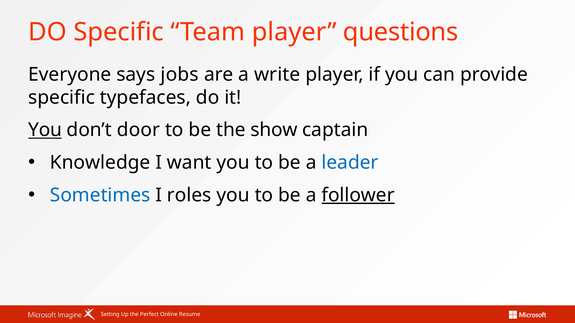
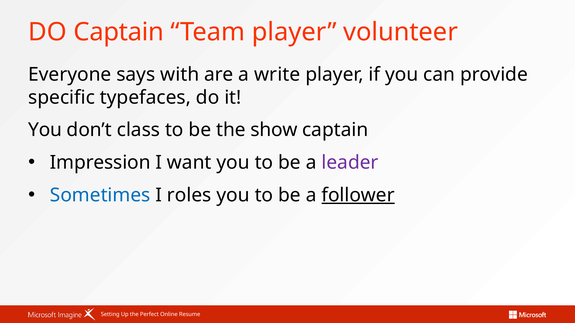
DO Specific: Specific -> Captain
questions: questions -> volunteer
jobs: jobs -> with
You at (45, 130) underline: present -> none
door: door -> class
Knowledge: Knowledge -> Impression
leader colour: blue -> purple
